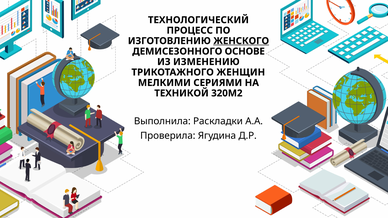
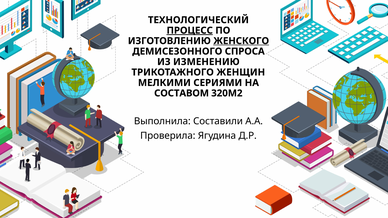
ПРОЦЕСС underline: none -> present
ОСНОВЕ: ОСНОВЕ -> СПРОСА
ТЕХНИКОЙ: ТЕХНИКОЙ -> СОСТАВОМ
Раскладки: Раскладки -> Составили
